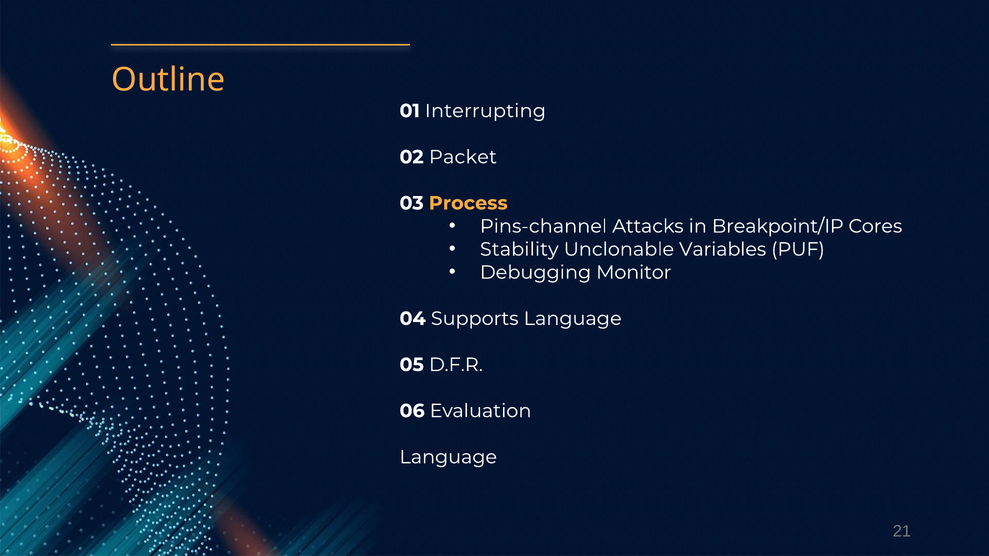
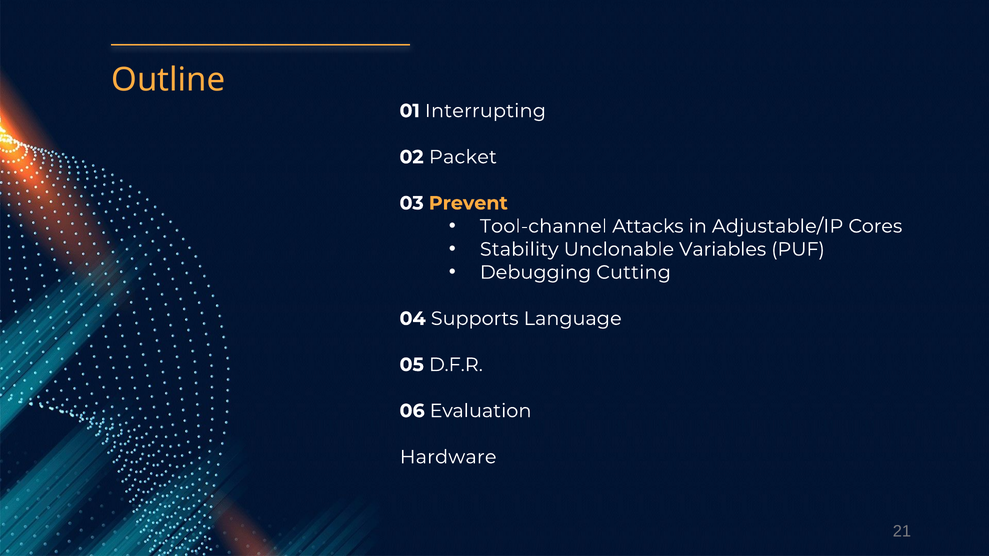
Process: Process -> Prevent
Pins-channel: Pins-channel -> Tool-channel
Breakpoint/IP: Breakpoint/IP -> Adjustable/IP
Monitor: Monitor -> Cutting
Language at (448, 457): Language -> Hardware
